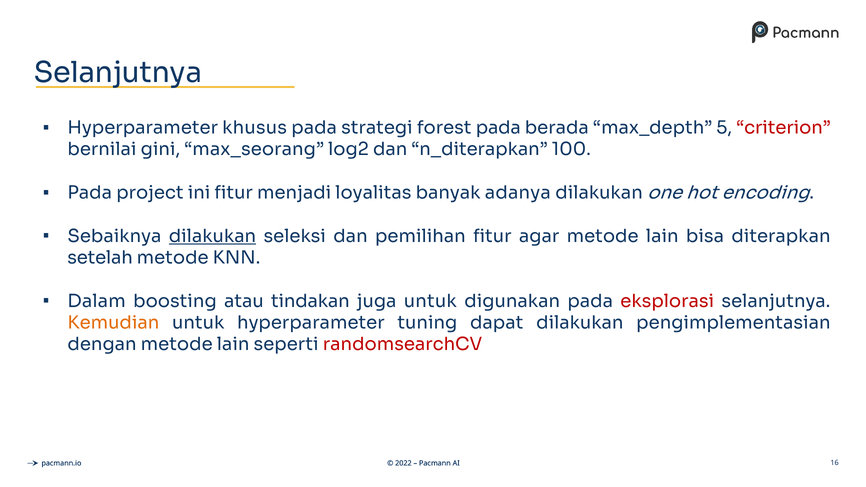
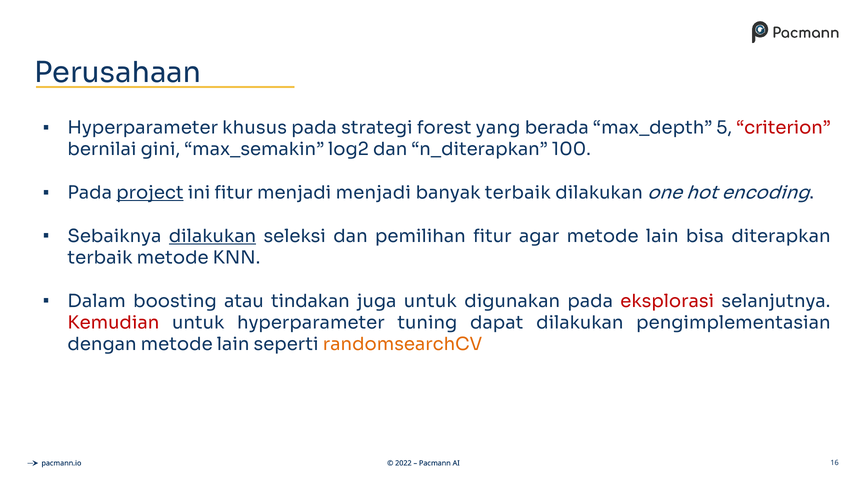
Selanjutnya at (118, 73): Selanjutnya -> Perusahaan
forest pada: pada -> yang
max_seorang: max_seorang -> max_semakin
project underline: none -> present
menjadi loyalitas: loyalitas -> menjadi
banyak adanya: adanya -> terbaik
setelah at (100, 258): setelah -> terbaik
Kemudian colour: orange -> red
randomsearchCV colour: red -> orange
